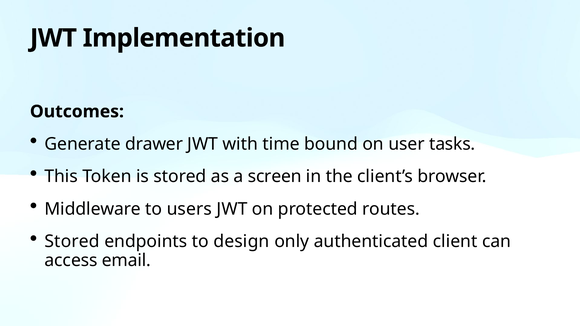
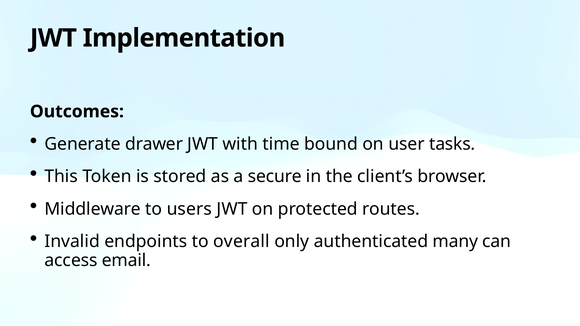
screen: screen -> secure
Stored at (72, 242): Stored -> Invalid
design: design -> overall
client: client -> many
